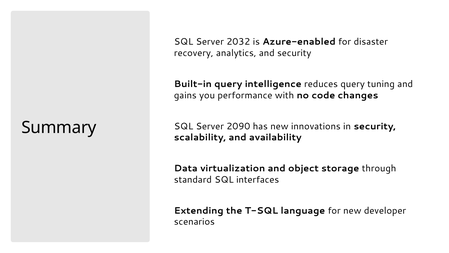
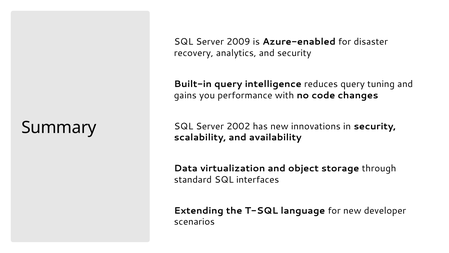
2032: 2032 -> 2009
2090: 2090 -> 2002
